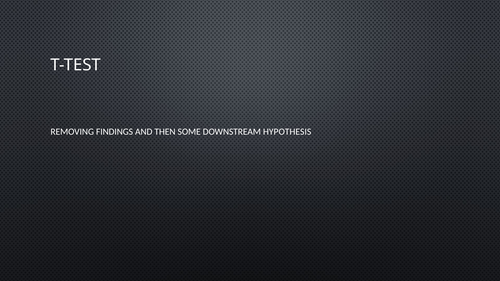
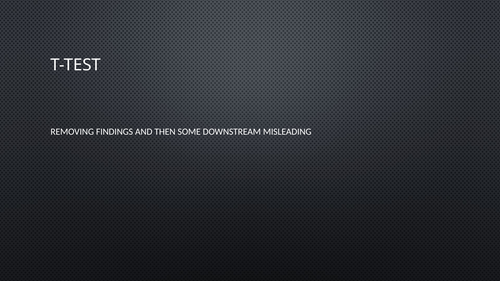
HYPOTHESIS: HYPOTHESIS -> MISLEADING
